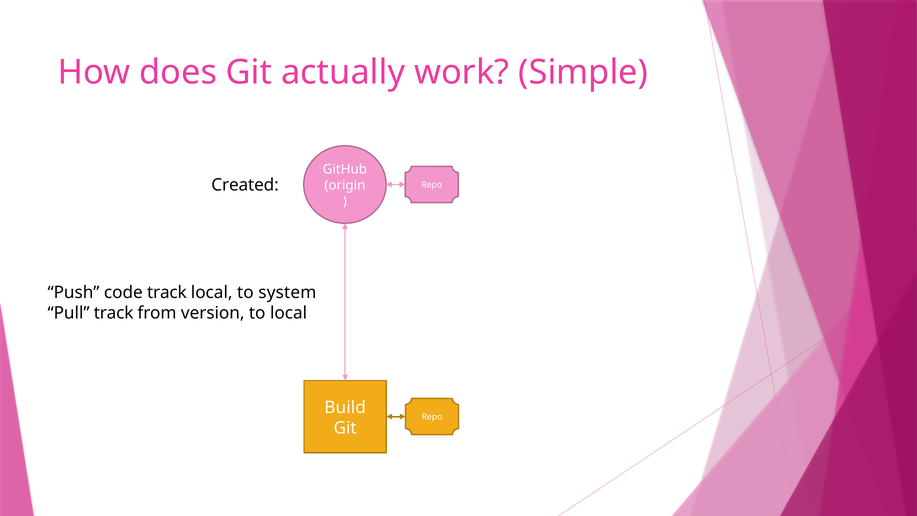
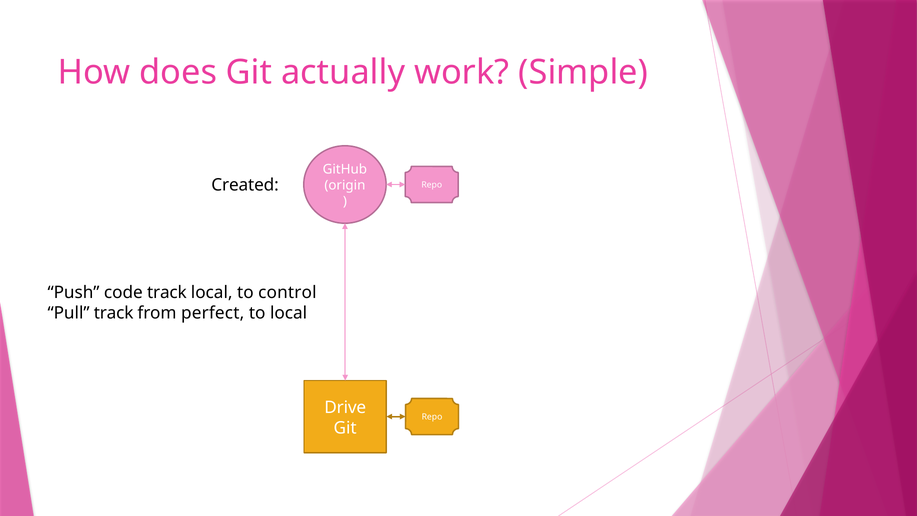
system: system -> control
version: version -> perfect
Build: Build -> Drive
